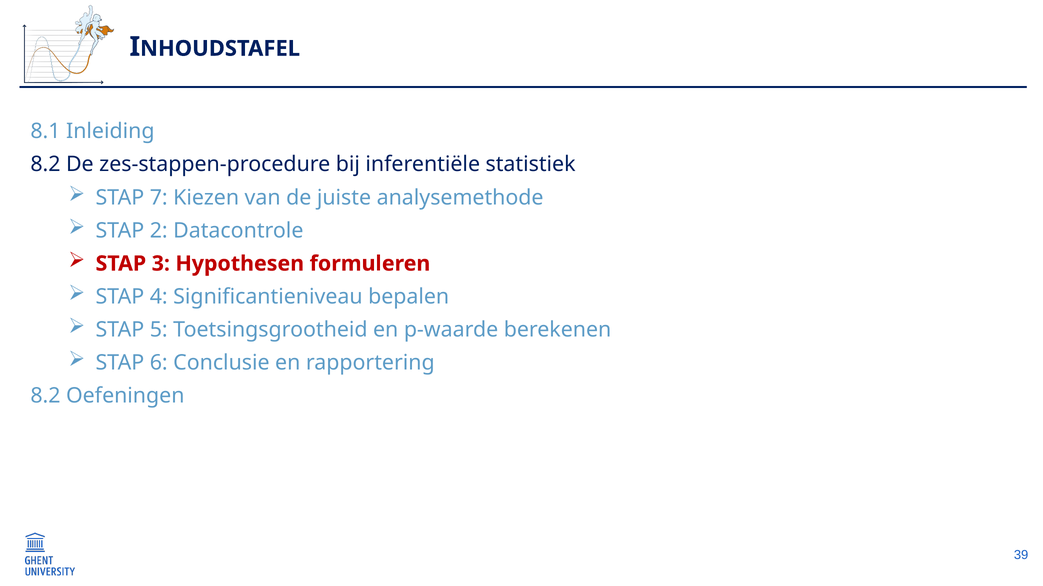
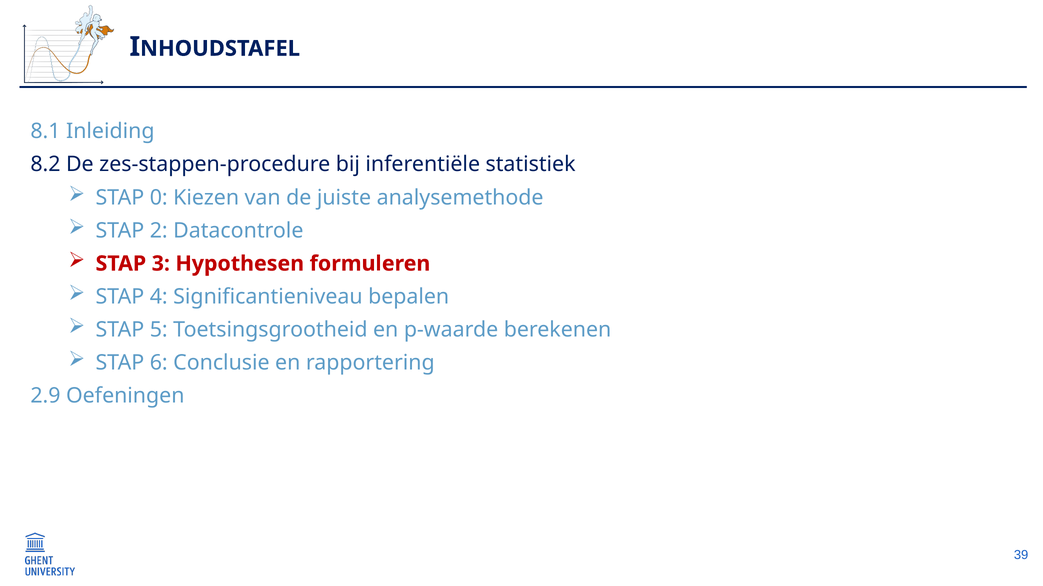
7: 7 -> 0
8.2 at (45, 396): 8.2 -> 2.9
